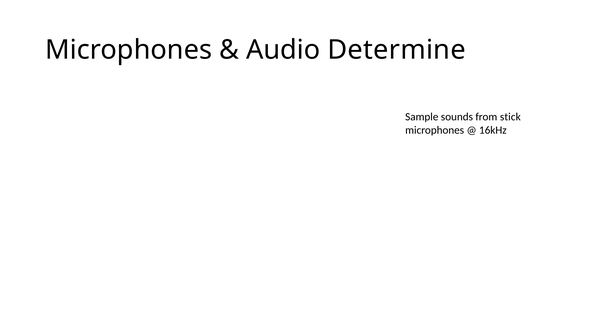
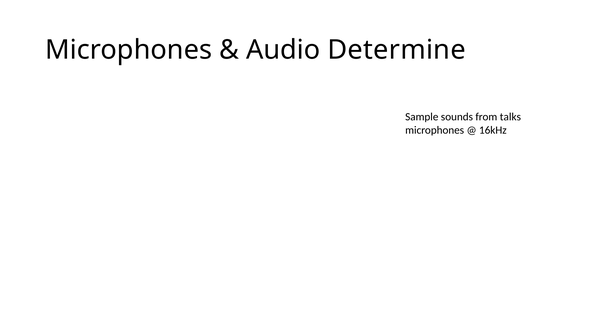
stick: stick -> talks
